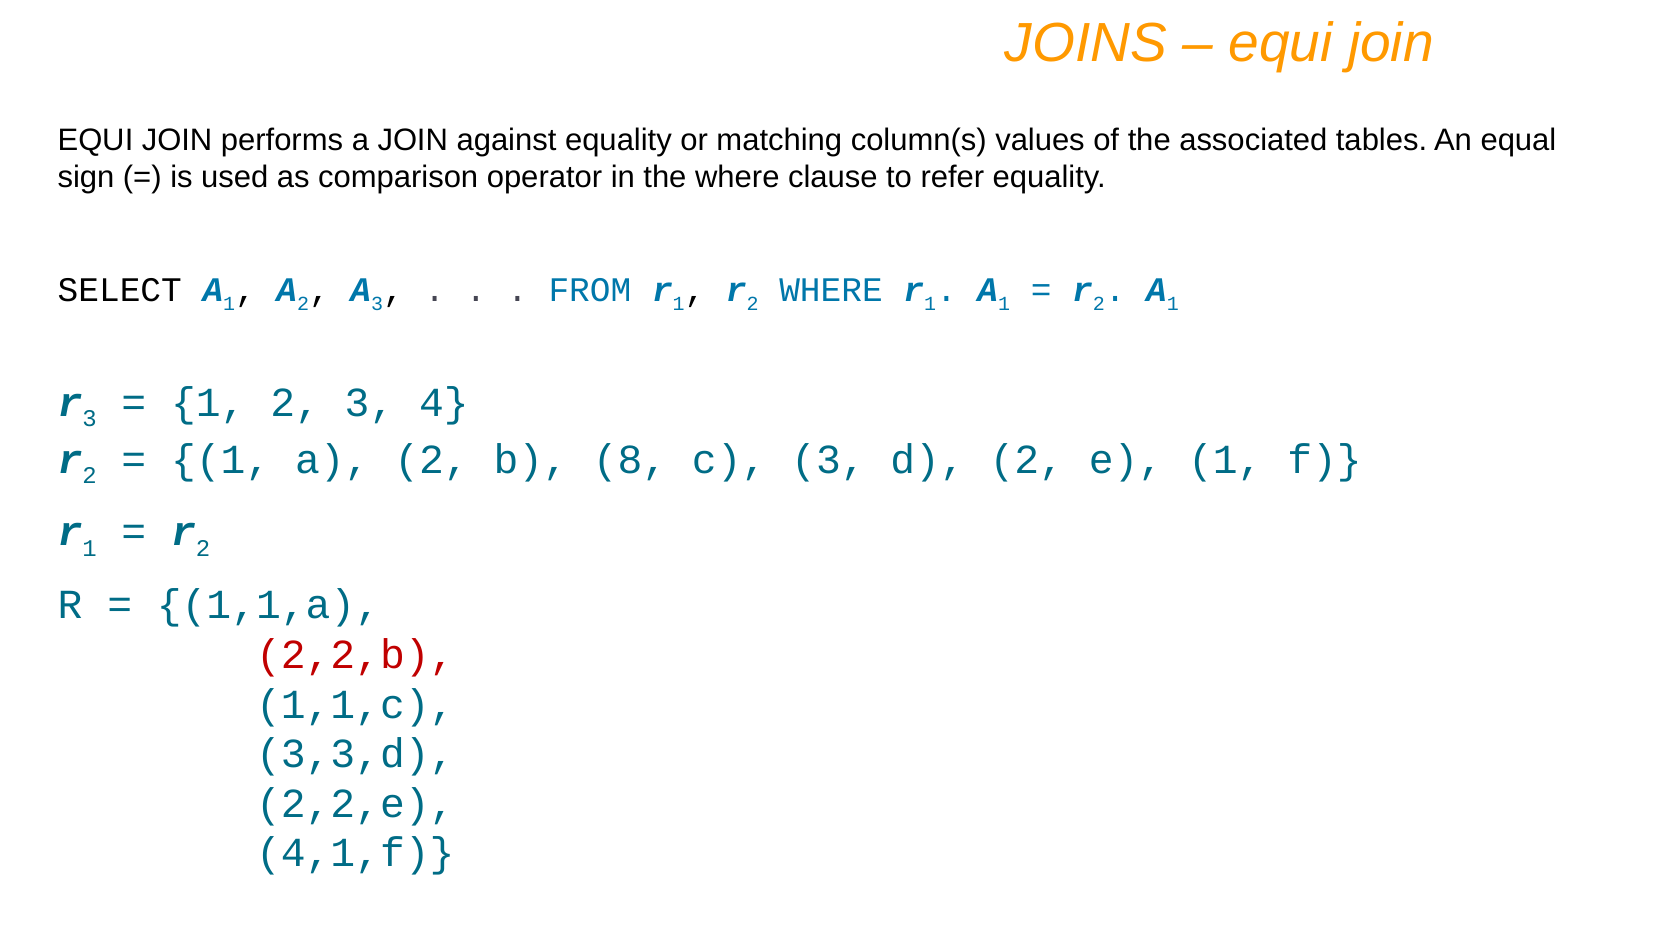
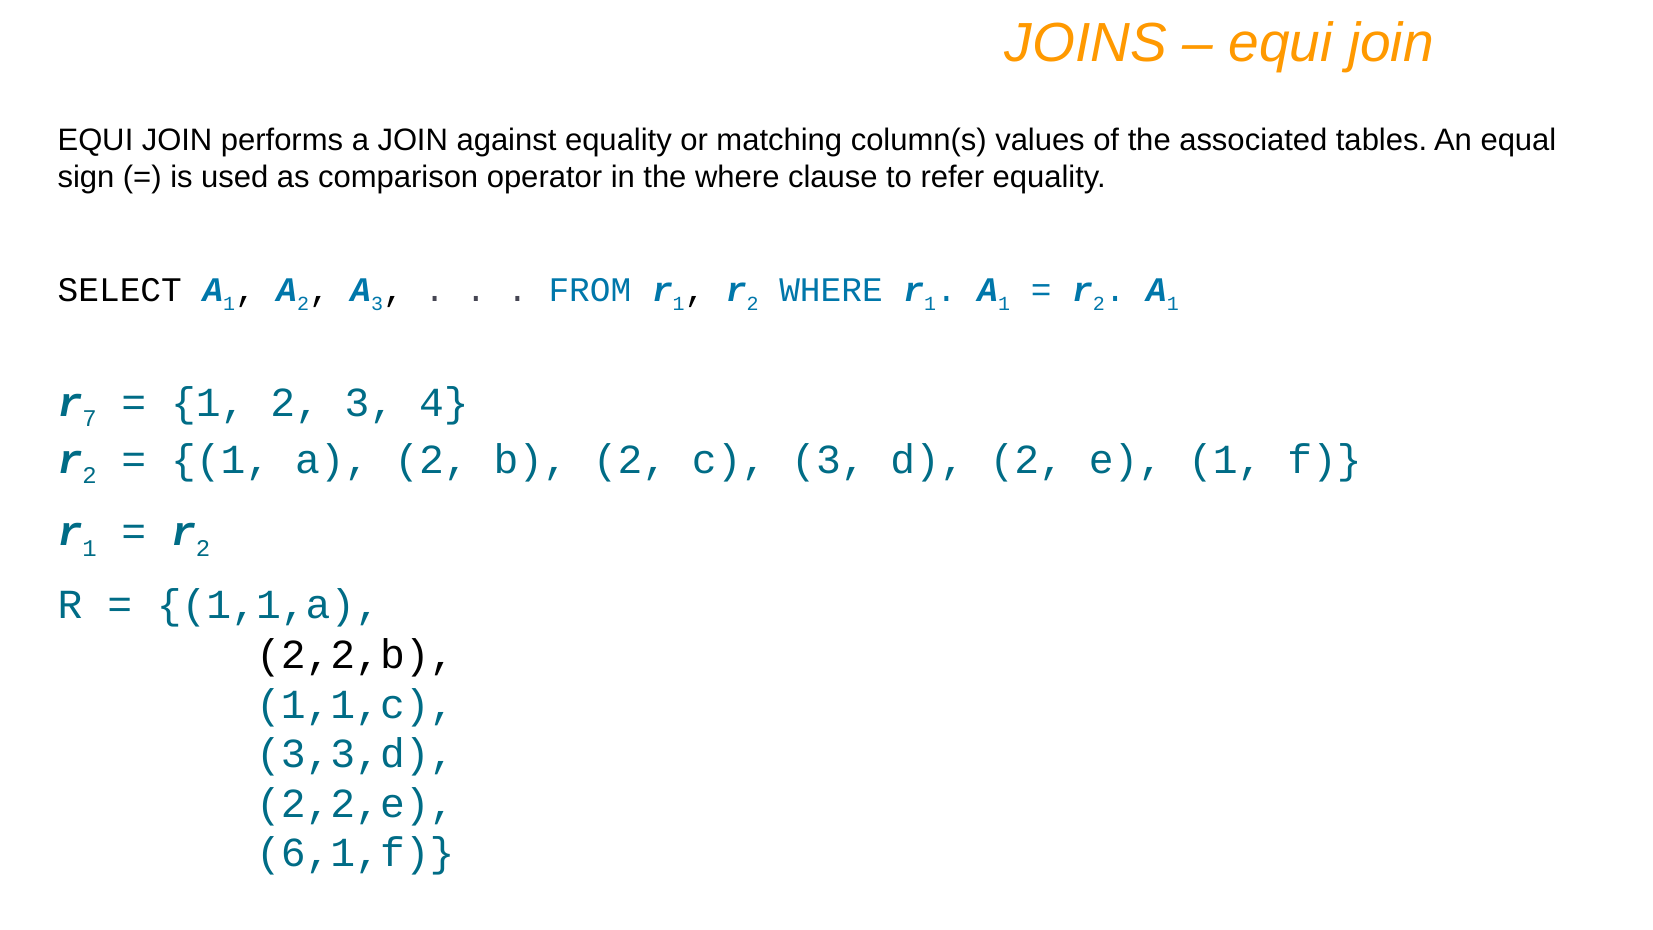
r 3: 3 -> 7
b 8: 8 -> 2
2,2,b colour: red -> black
4,1,f: 4,1,f -> 6,1,f
